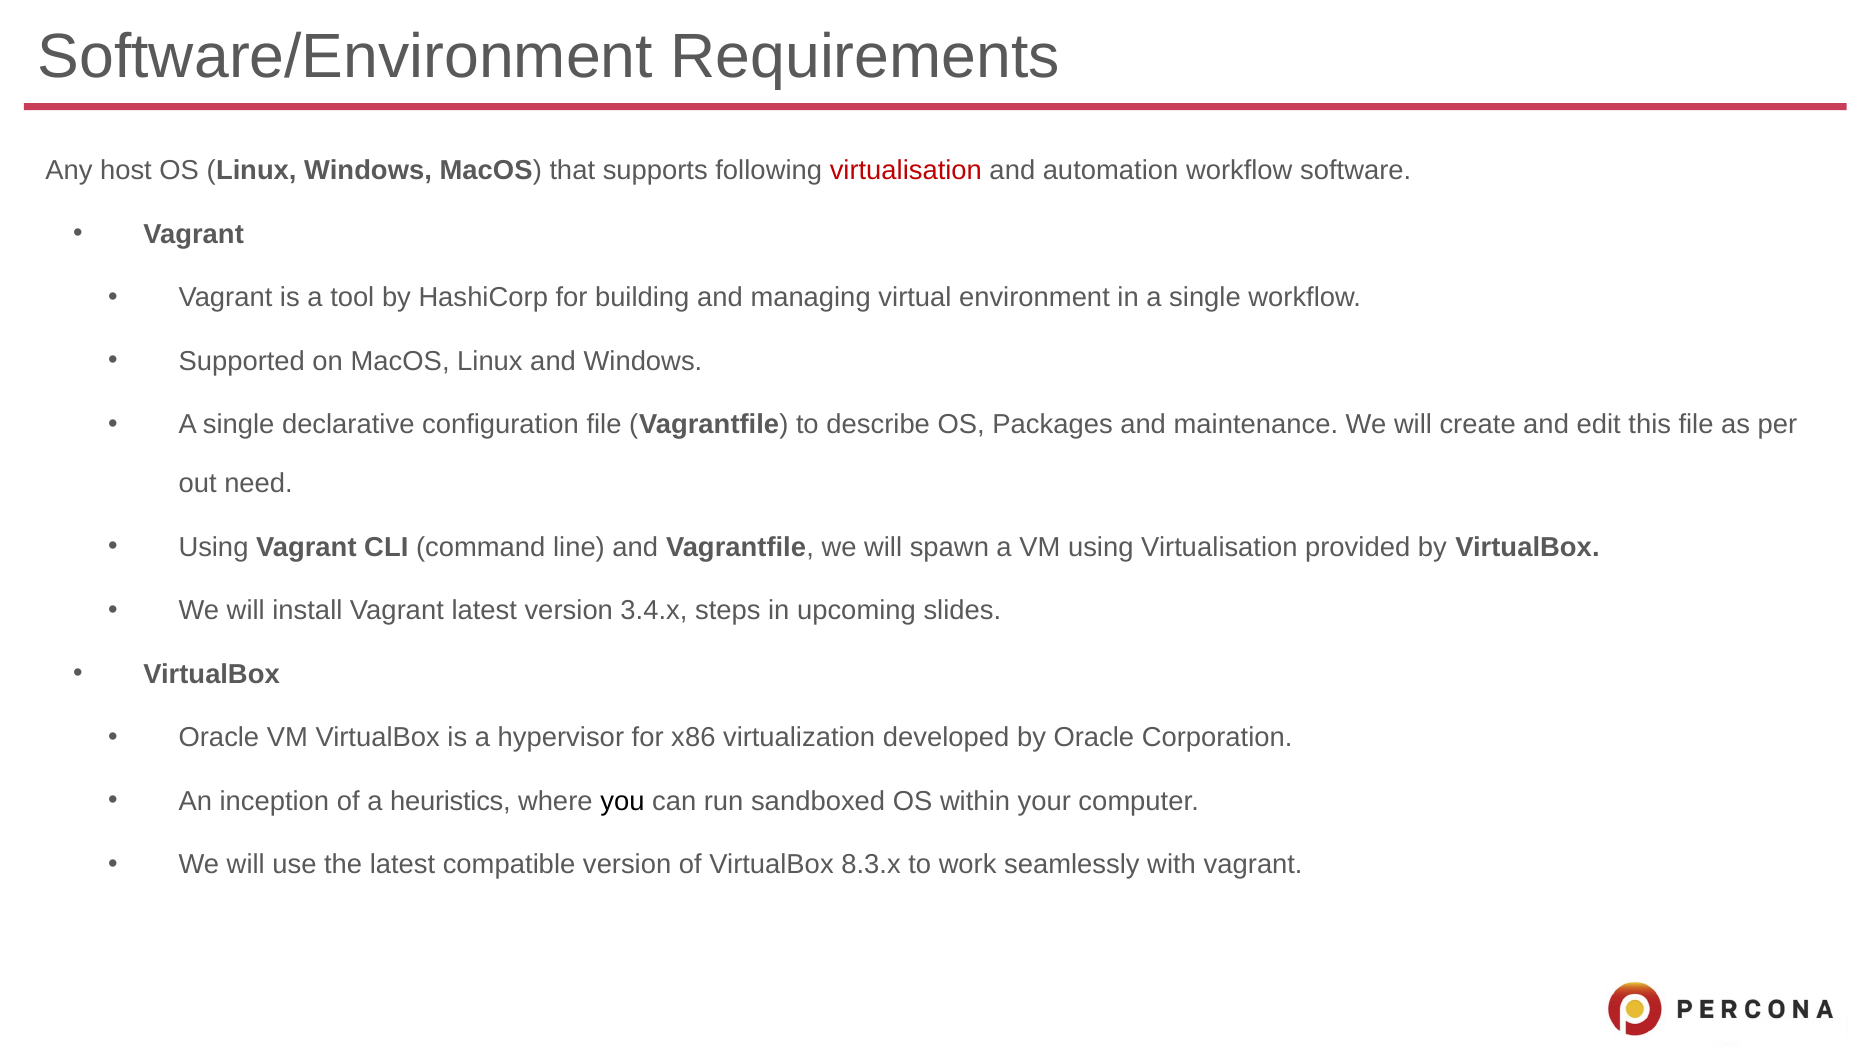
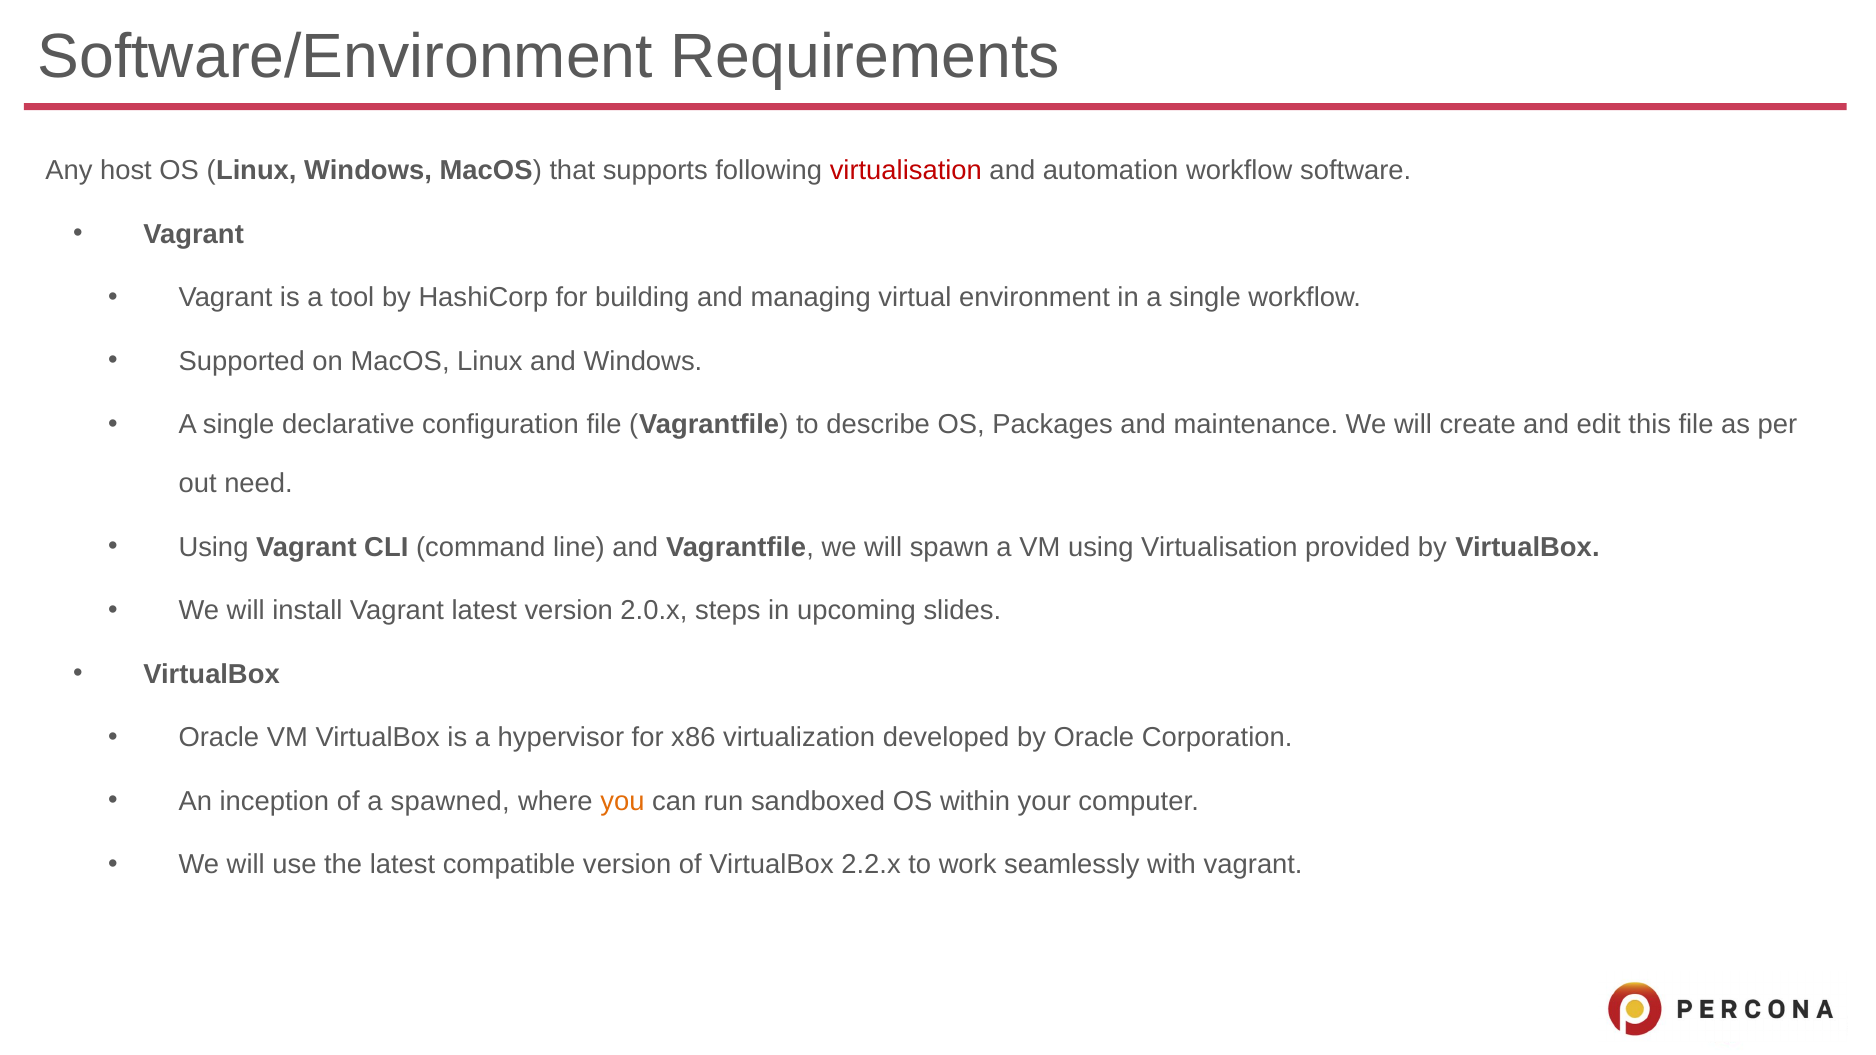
3.4.x: 3.4.x -> 2.0.x
heuristics: heuristics -> spawned
you colour: black -> orange
8.3.x: 8.3.x -> 2.2.x
